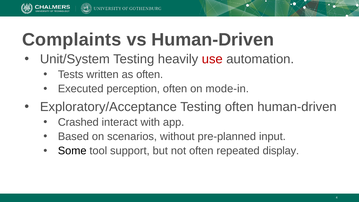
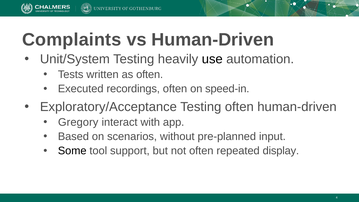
use colour: red -> black
perception: perception -> recordings
mode-in: mode-in -> speed-in
Crashed: Crashed -> Gregory
